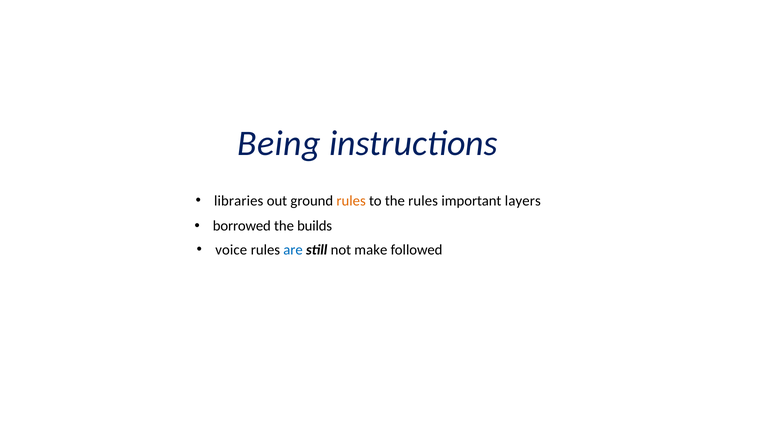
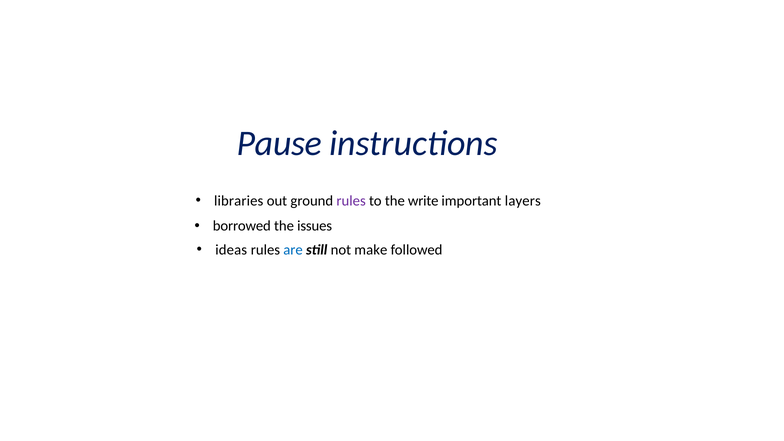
Being: Being -> Pause
rules at (351, 201) colour: orange -> purple
the rules: rules -> write
builds: builds -> issues
voice: voice -> ideas
